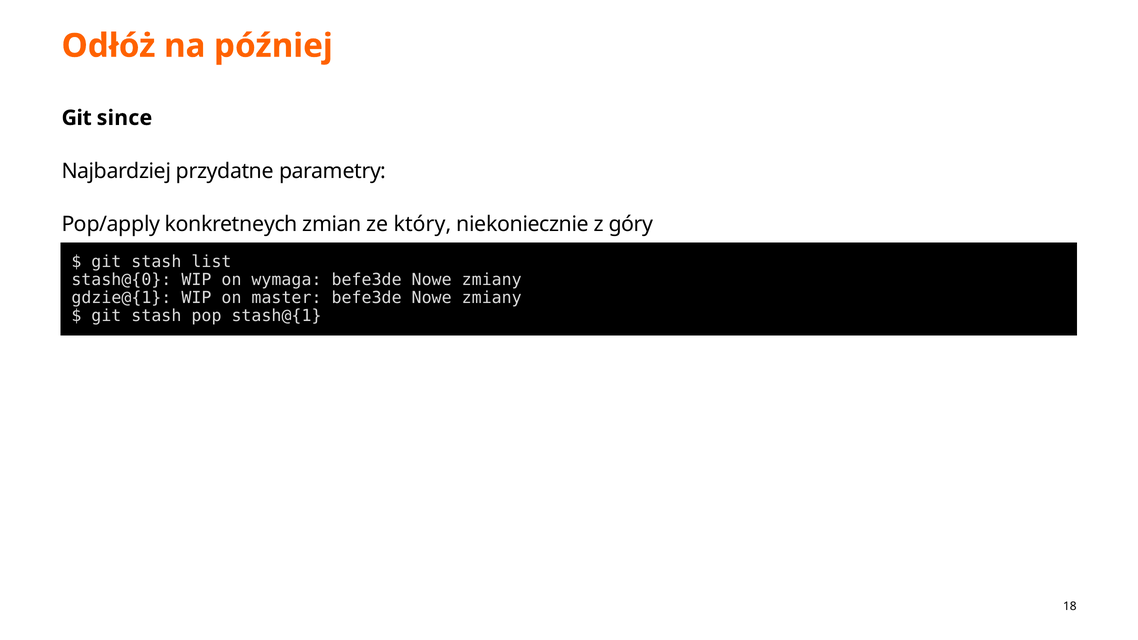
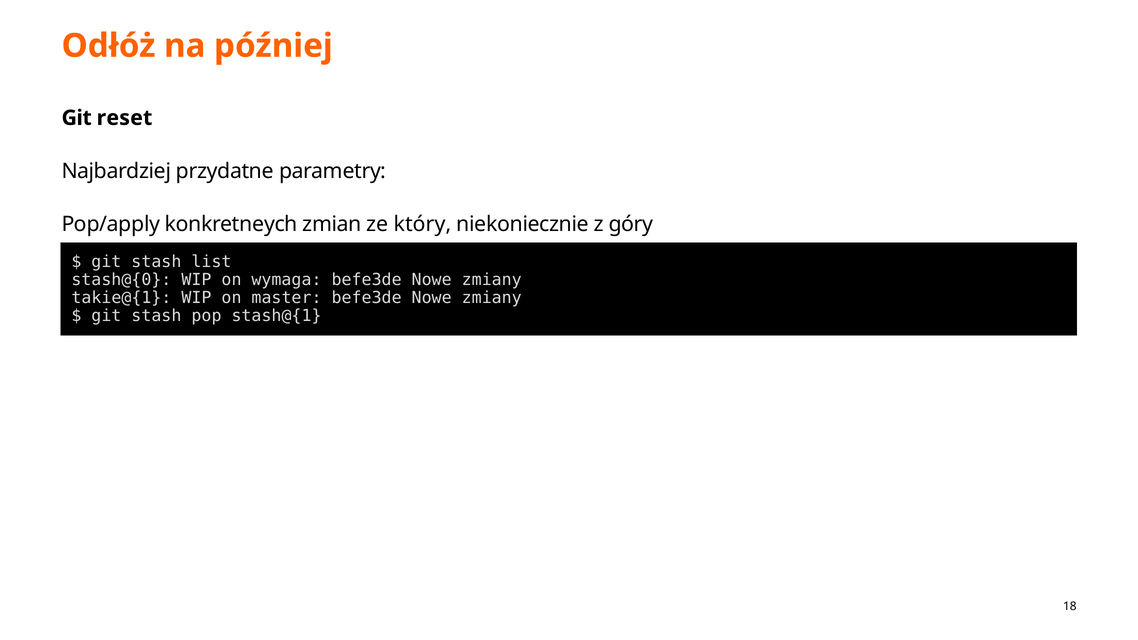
since: since -> reset
gdzie@{1: gdzie@{1 -> takie@{1
